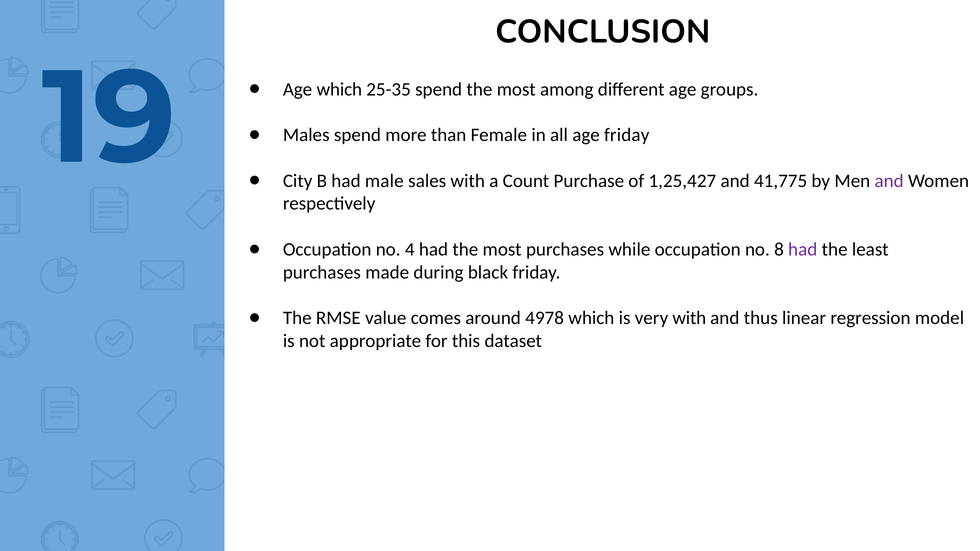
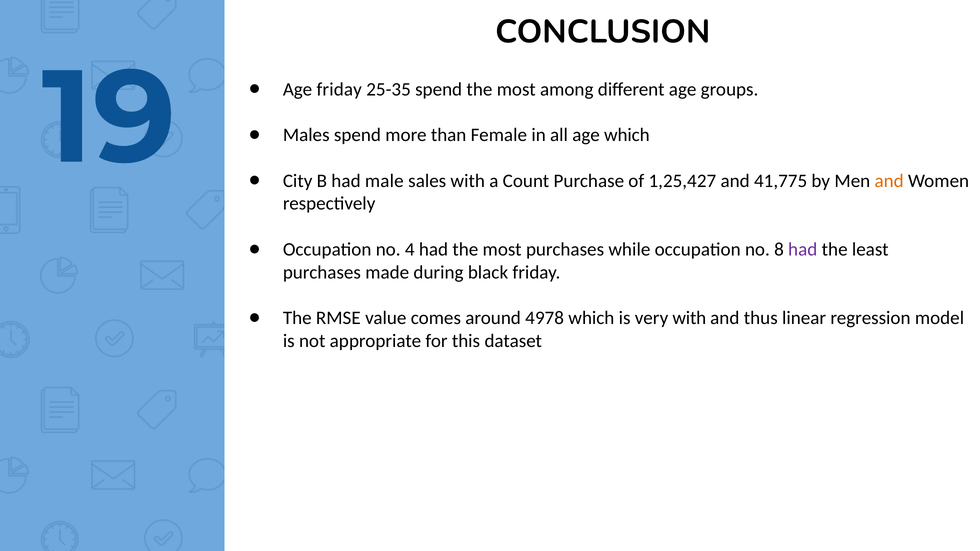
Age which: which -> friday
age friday: friday -> which
and at (889, 181) colour: purple -> orange
